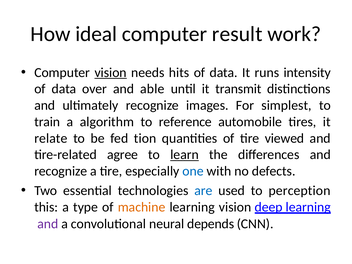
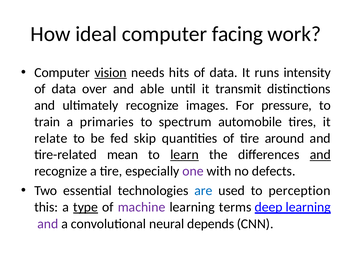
result: result -> facing
simplest: simplest -> pressure
algorithm: algorithm -> primaries
reference: reference -> spectrum
tion: tion -> skip
viewed: viewed -> around
agree: agree -> mean
and at (320, 155) underline: none -> present
one colour: blue -> purple
type underline: none -> present
machine colour: orange -> purple
learning vision: vision -> terms
